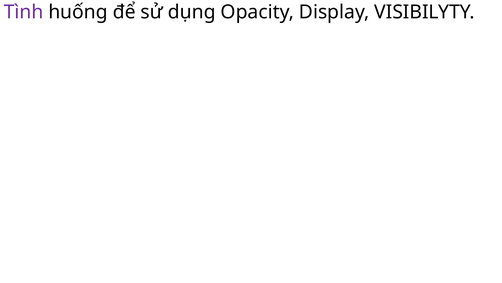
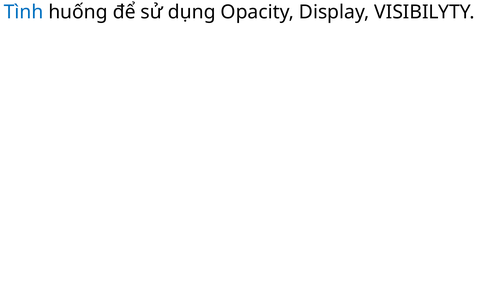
Tình colour: purple -> blue
